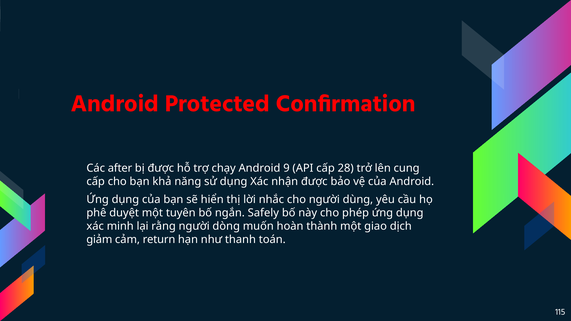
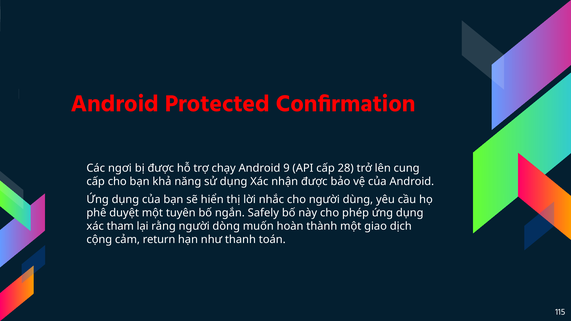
after: after -> ngơi
minh: minh -> tham
giảm: giảm -> cộng
